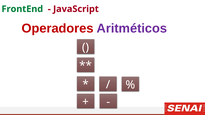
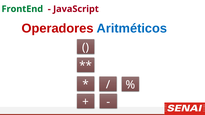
Aritméticos colour: purple -> blue
